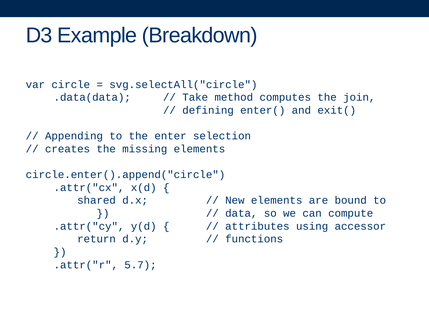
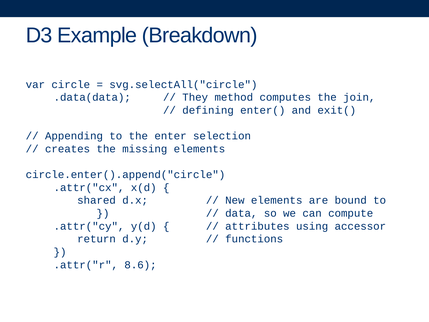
Take: Take -> They
5.7: 5.7 -> 8.6
